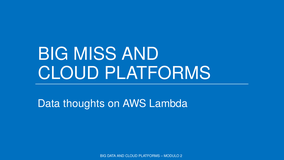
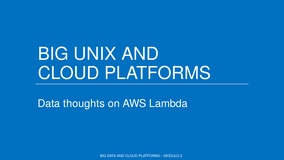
MISS: MISS -> UNIX
